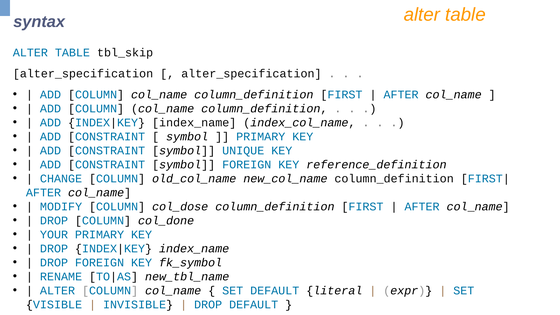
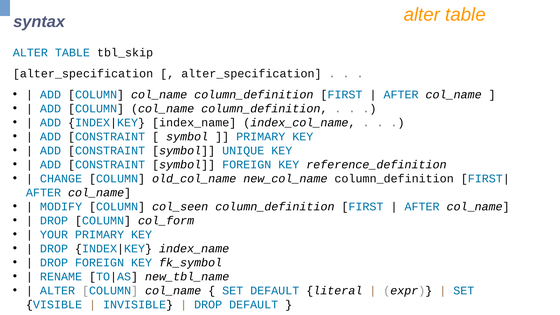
col_dose: col_dose -> col_seen
col_done: col_done -> col_form
